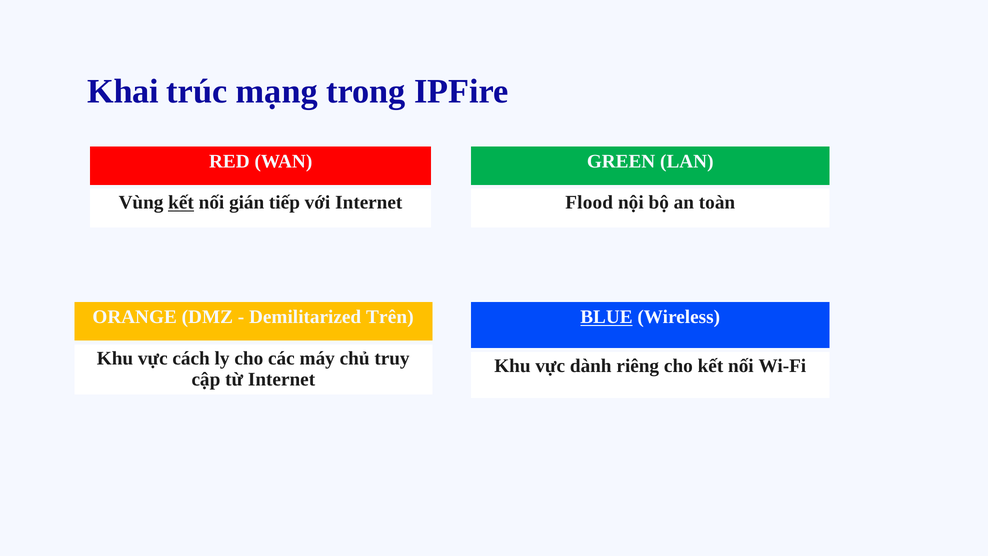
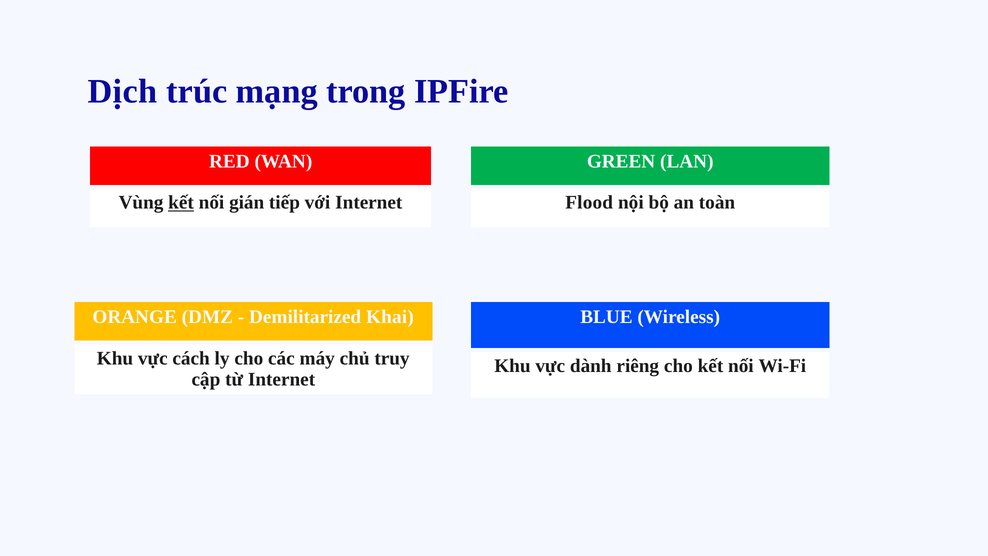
Khai: Khai -> Dịch
Trên: Trên -> Khai
BLUE underline: present -> none
